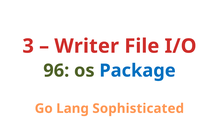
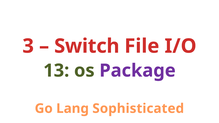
Writer: Writer -> Switch
96: 96 -> 13
Package colour: blue -> purple
